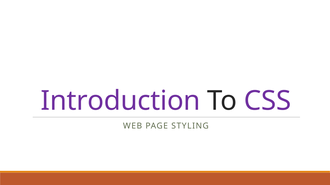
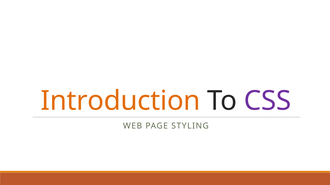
Introduction colour: purple -> orange
